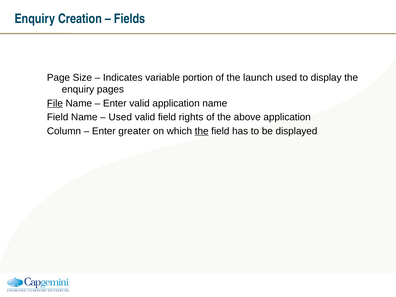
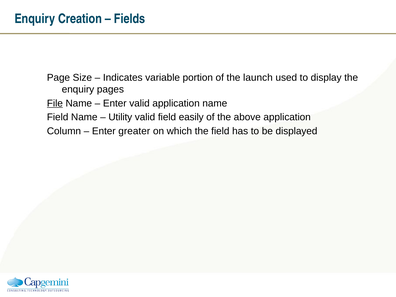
Used at (120, 117): Used -> Utility
rights: rights -> easily
the at (202, 131) underline: present -> none
